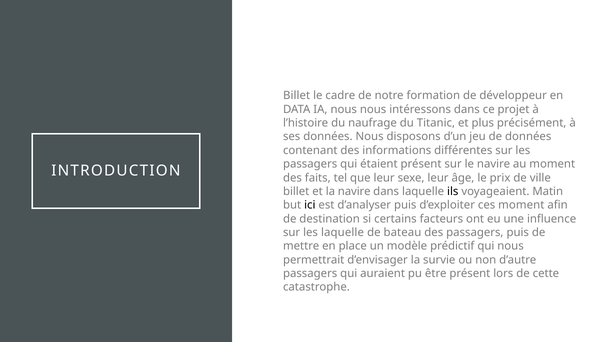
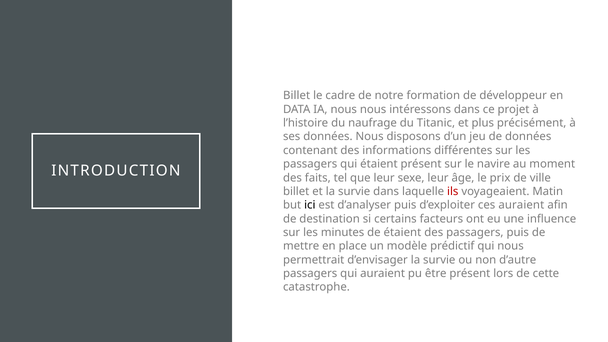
et la navire: navire -> survie
ils colour: black -> red
ces moment: moment -> auraient
les laquelle: laquelle -> minutes
de bateau: bateau -> étaient
